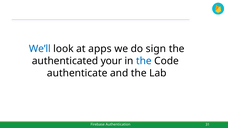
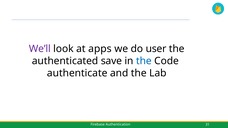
We’ll colour: blue -> purple
sign: sign -> user
your: your -> save
